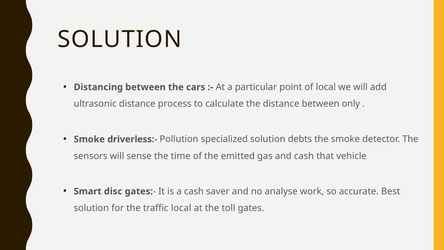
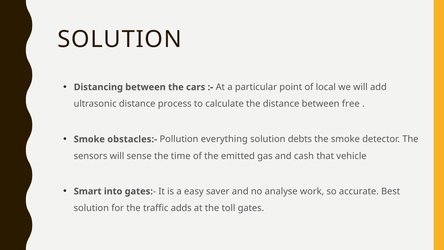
only: only -> free
driverless:-: driverless:- -> obstacles:-
specialized: specialized -> everything
disc: disc -> into
a cash: cash -> easy
traffic local: local -> adds
